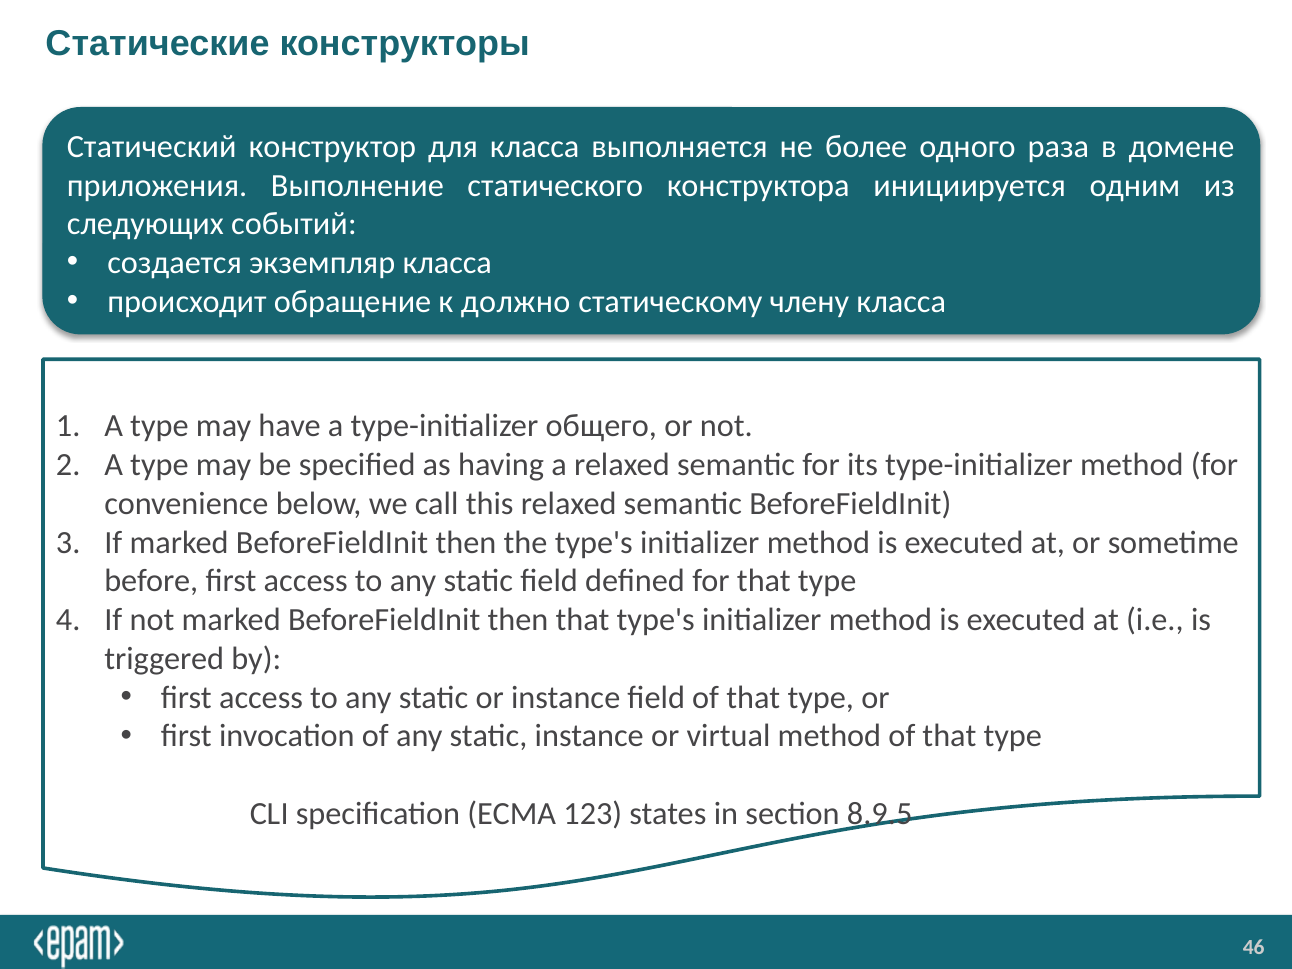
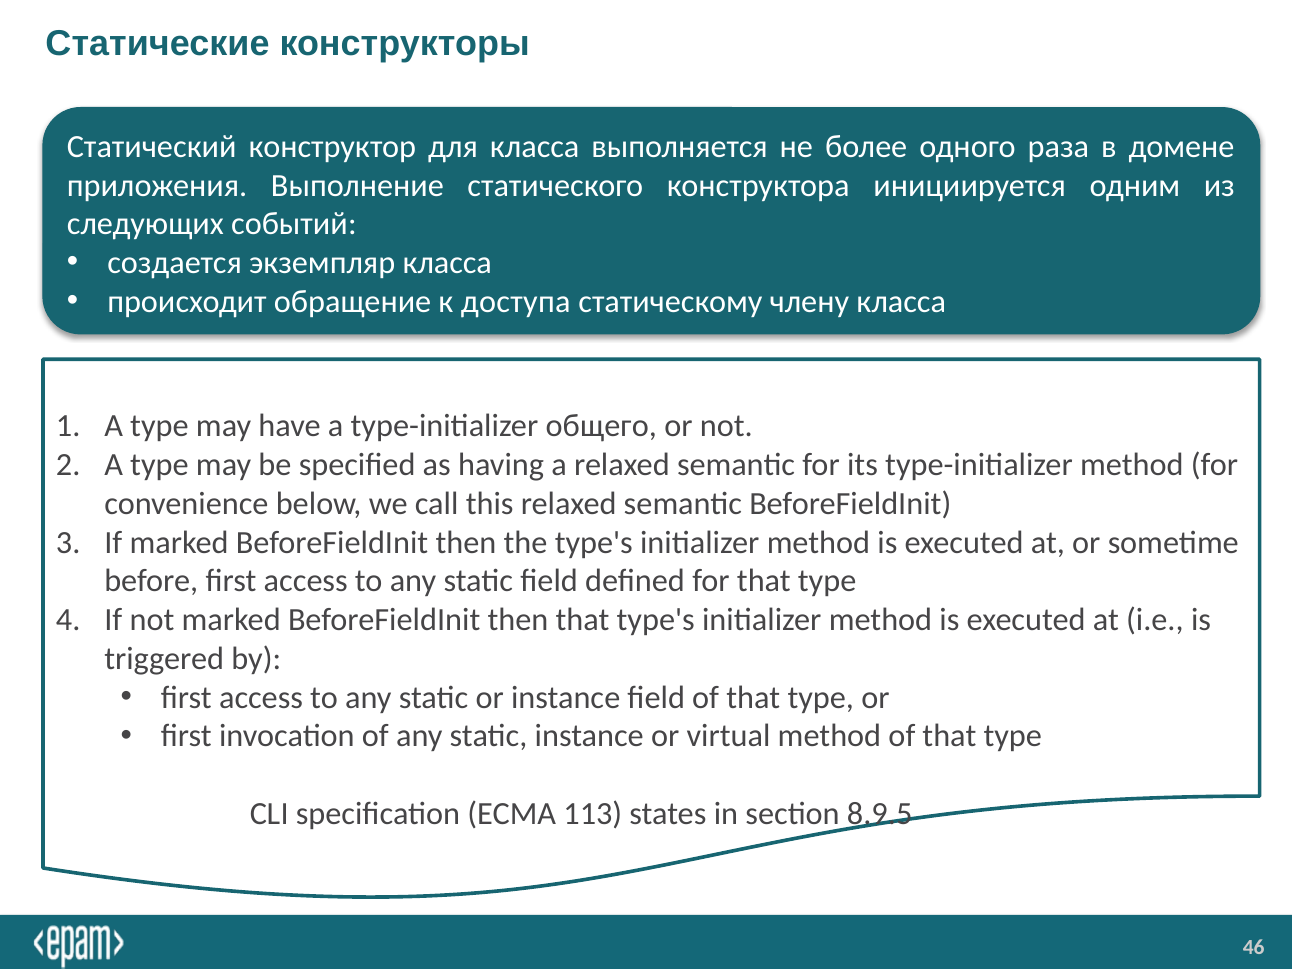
должно: должно -> доступа
123: 123 -> 113
